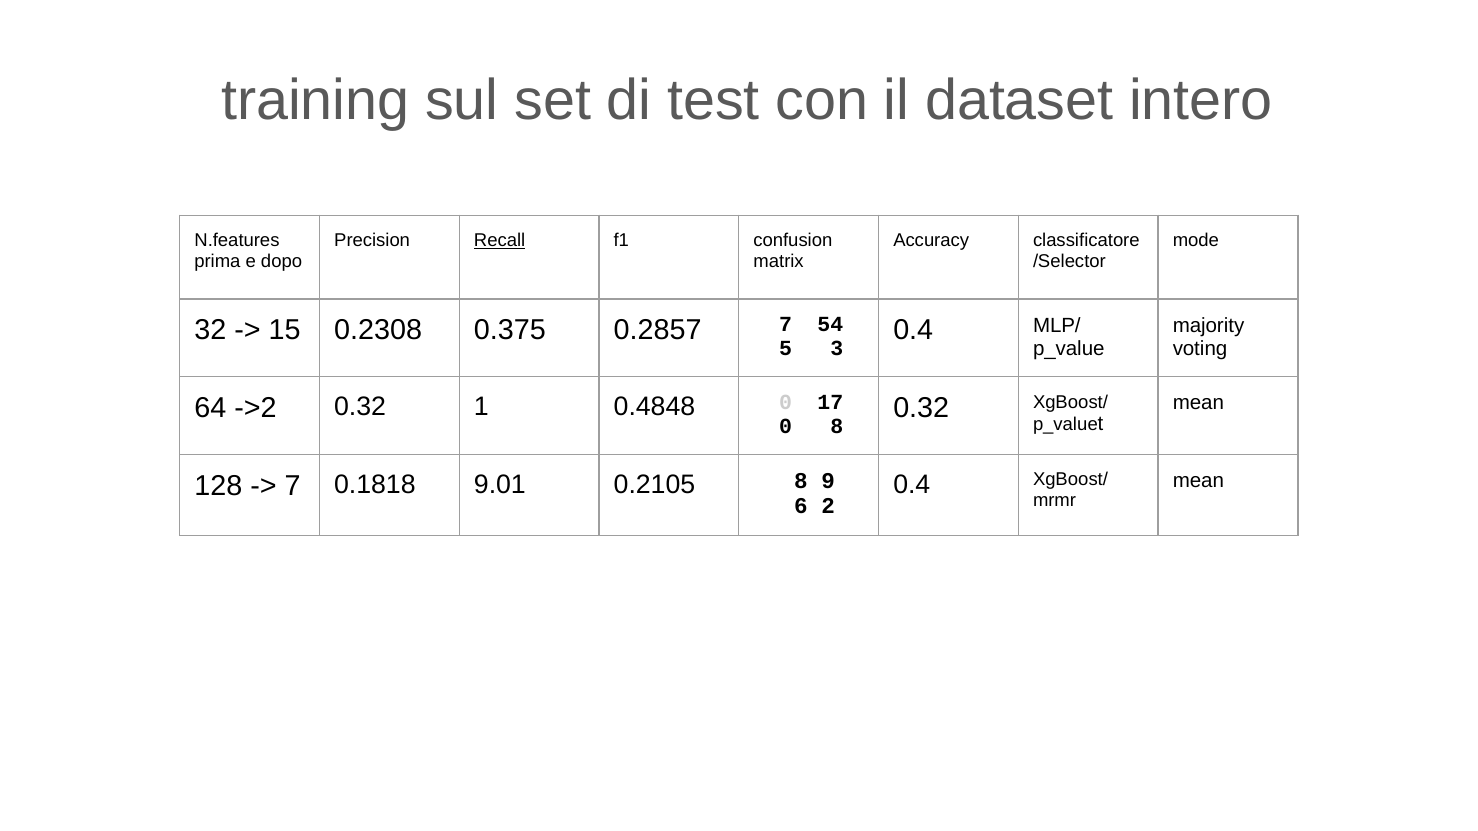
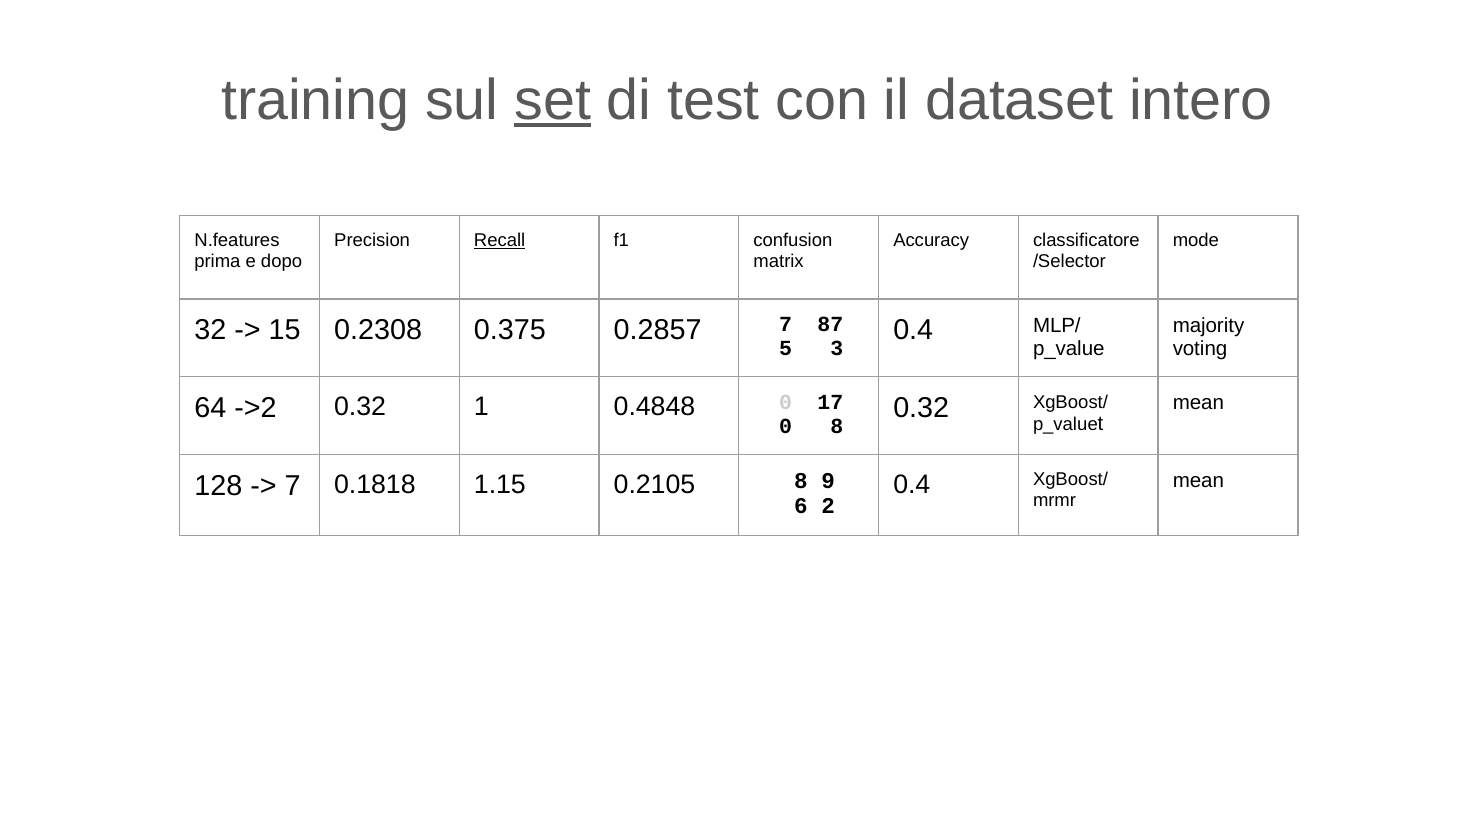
set underline: none -> present
54: 54 -> 87
9.01: 9.01 -> 1.15
